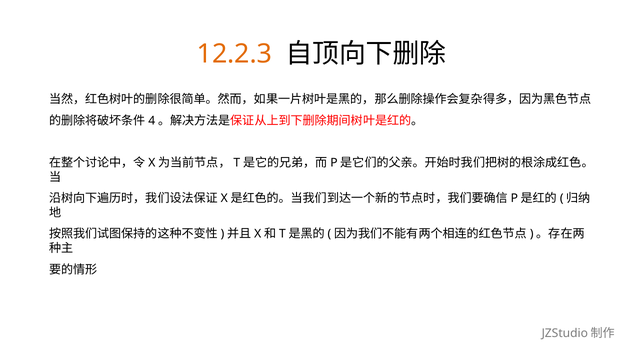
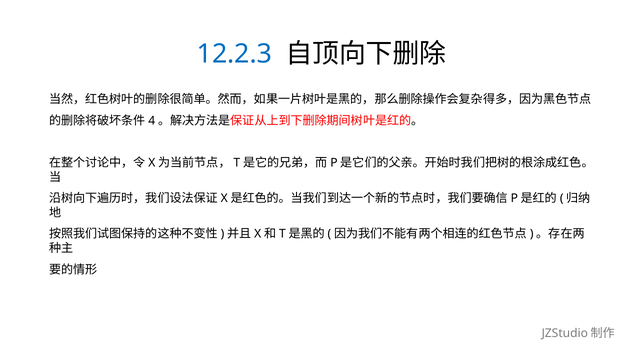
12.2.3 colour: orange -> blue
